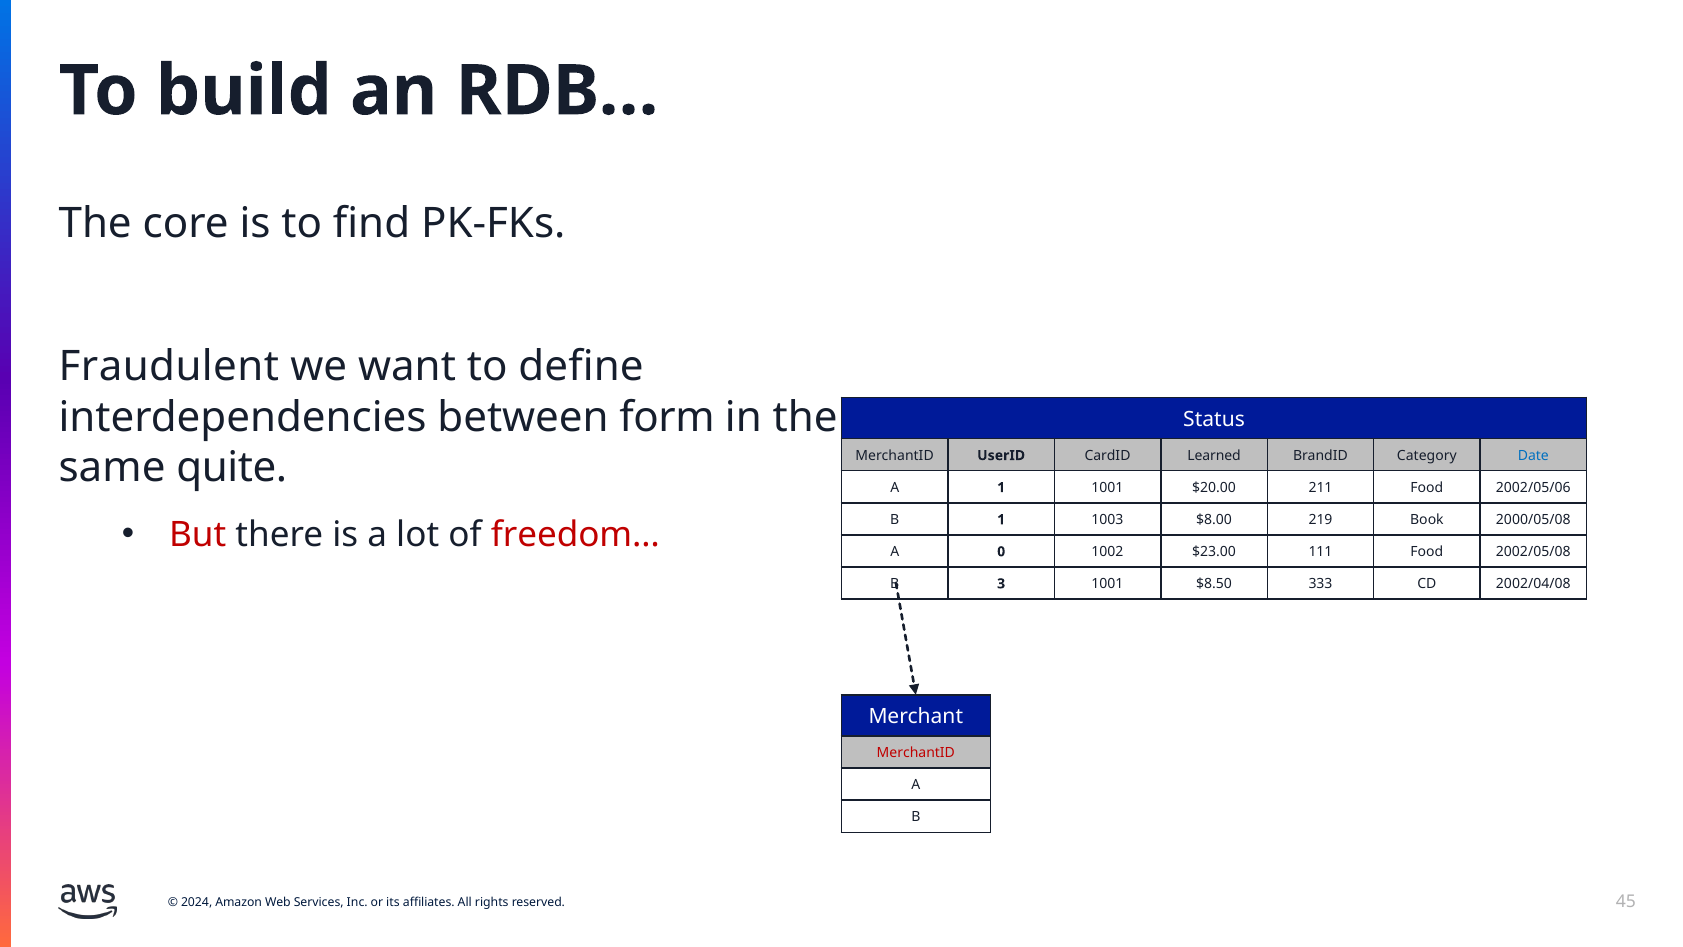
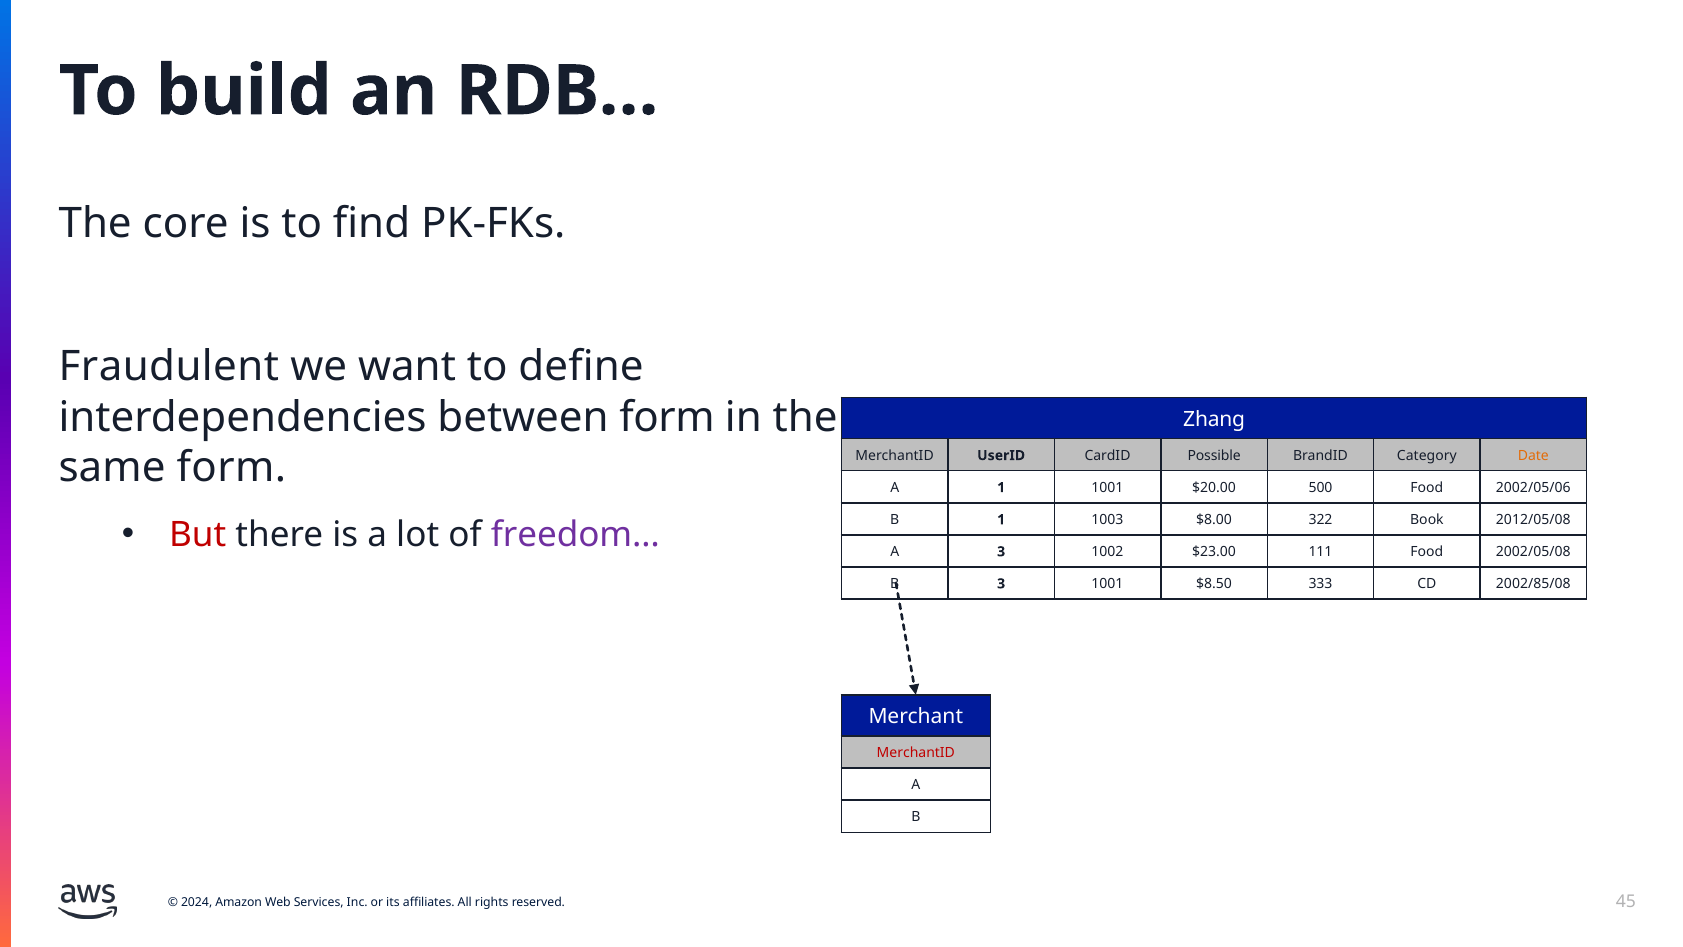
Status: Status -> Zhang
Learned: Learned -> Possible
Date colour: blue -> orange
same quite: quite -> form
211: 211 -> 500
219: 219 -> 322
2000/05/08: 2000/05/08 -> 2012/05/08
freedom… colour: red -> purple
A 0: 0 -> 3
2002/04/08: 2002/04/08 -> 2002/85/08
